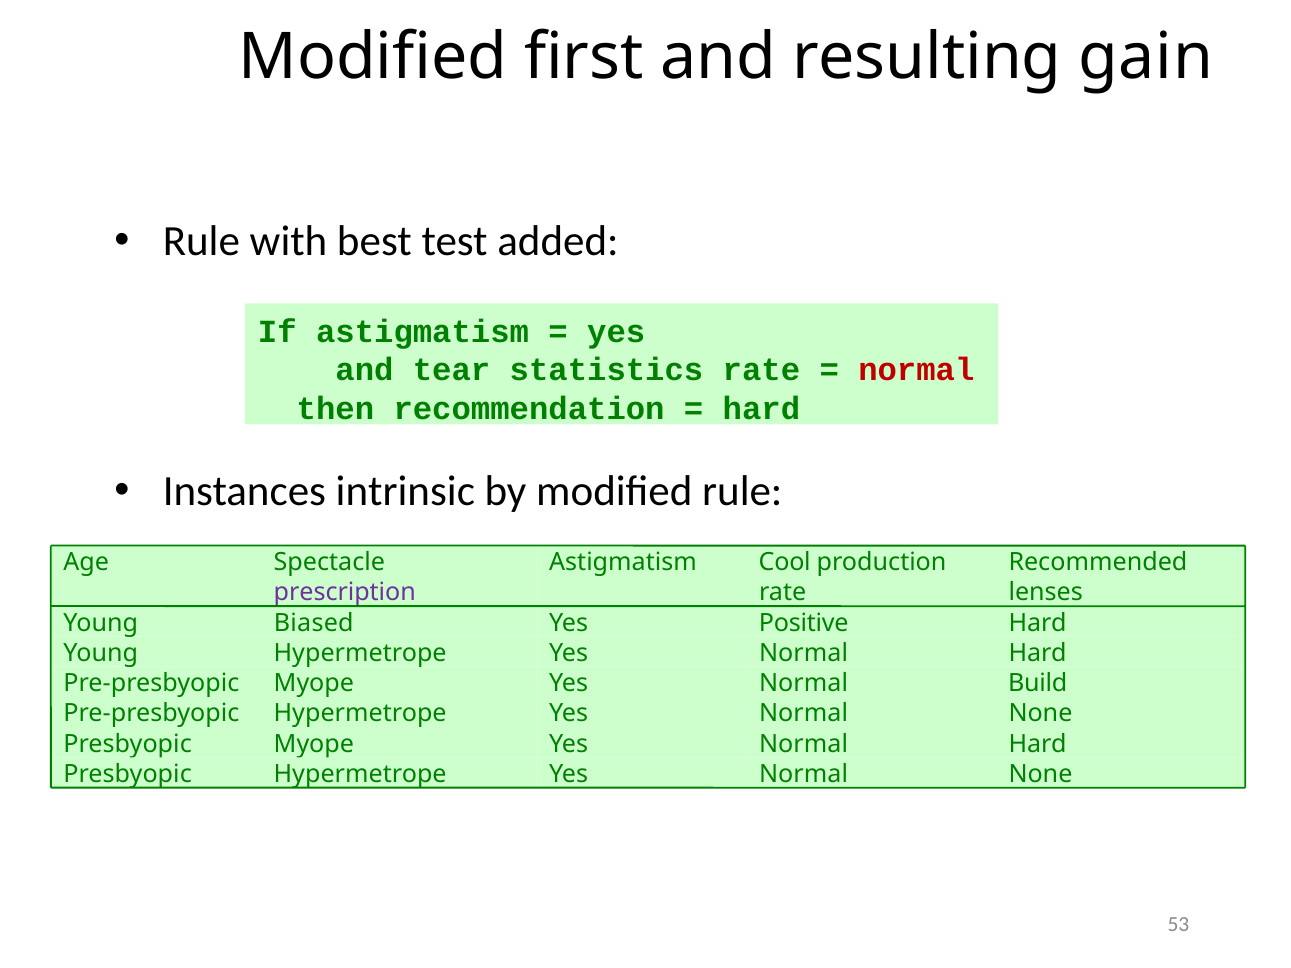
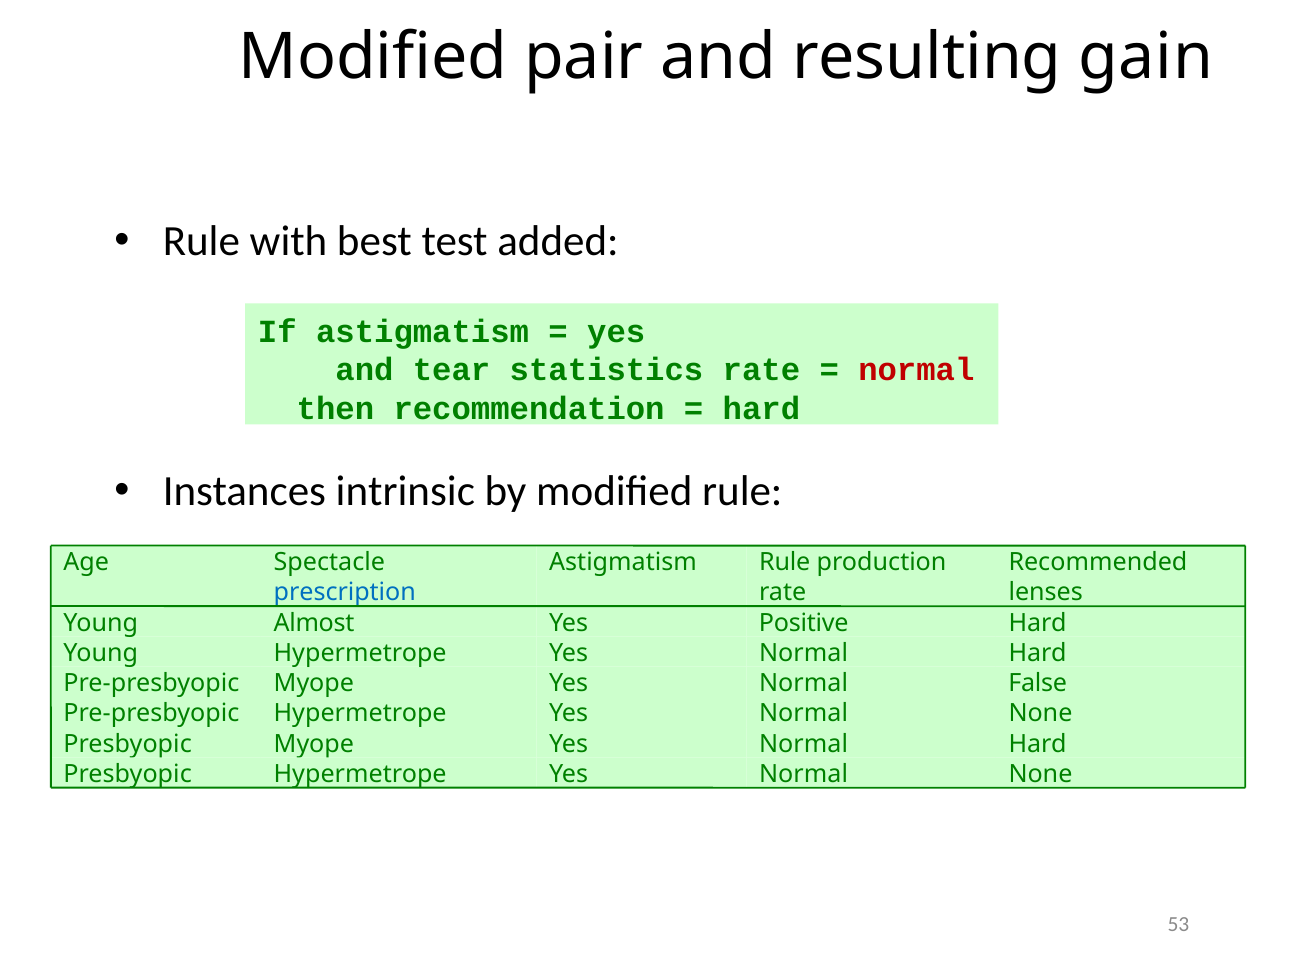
first: first -> pair
Cool at (785, 563): Cool -> Rule
prescription colour: purple -> blue
Biased: Biased -> Almost
Build: Build -> False
